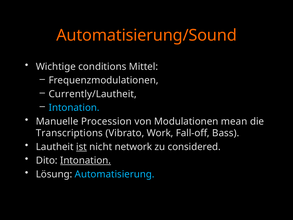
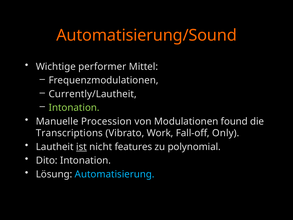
conditions: conditions -> performer
Intonation at (74, 108) colour: light blue -> light green
mean: mean -> found
Bass: Bass -> Only
network: network -> features
considered: considered -> polynomial
Intonation at (86, 160) underline: present -> none
